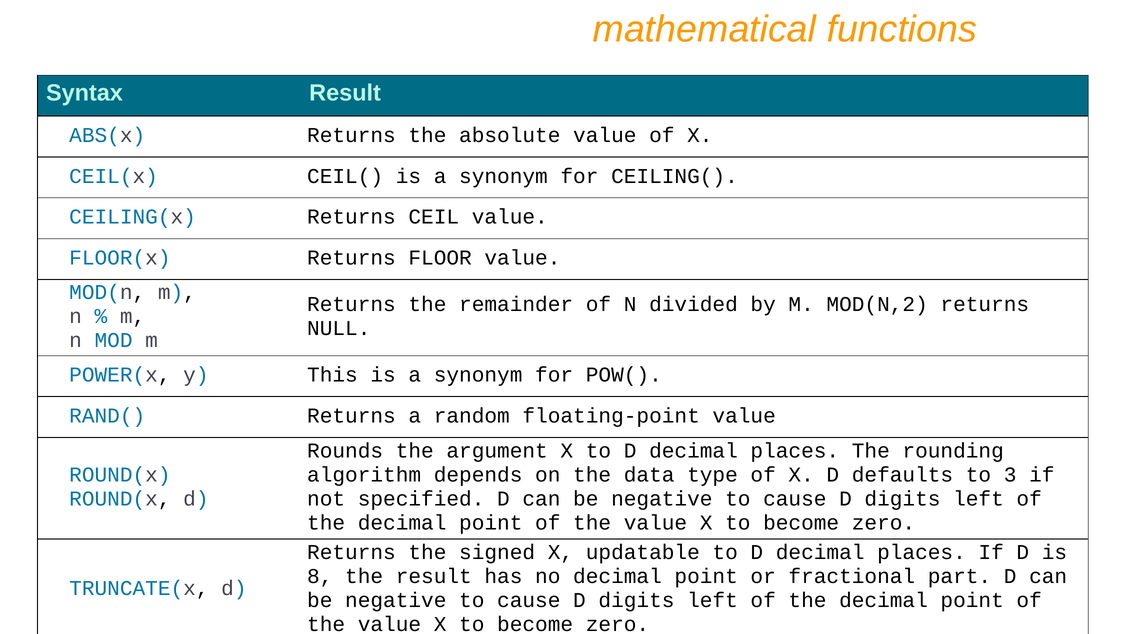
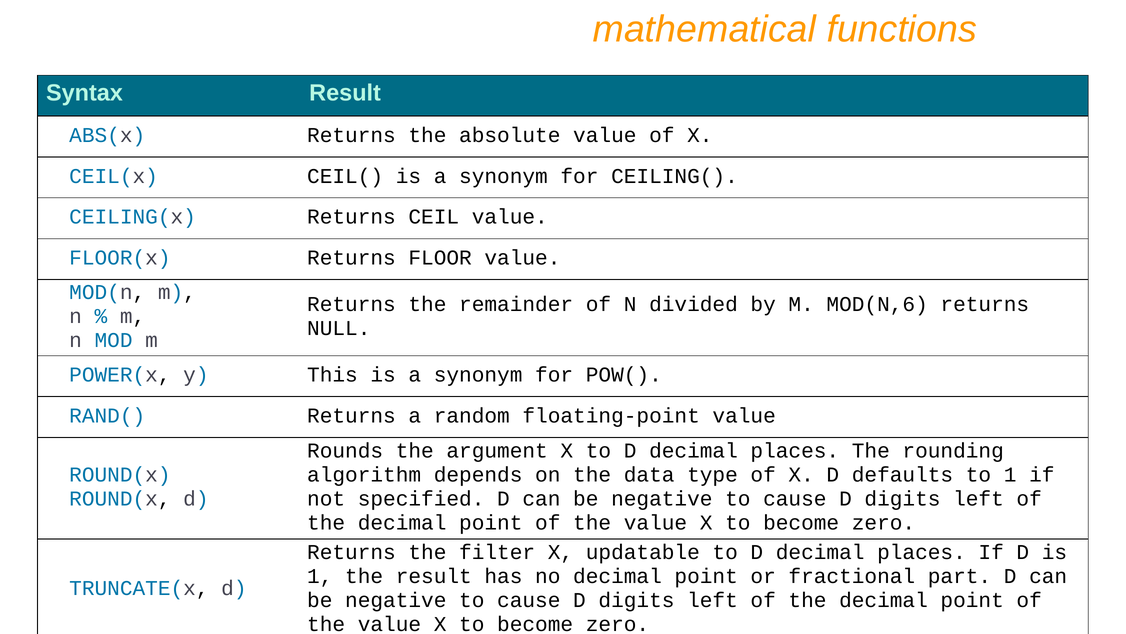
MOD(N,2: MOD(N,2 -> MOD(N,6
to 3: 3 -> 1
signed: signed -> filter
8 at (320, 576): 8 -> 1
